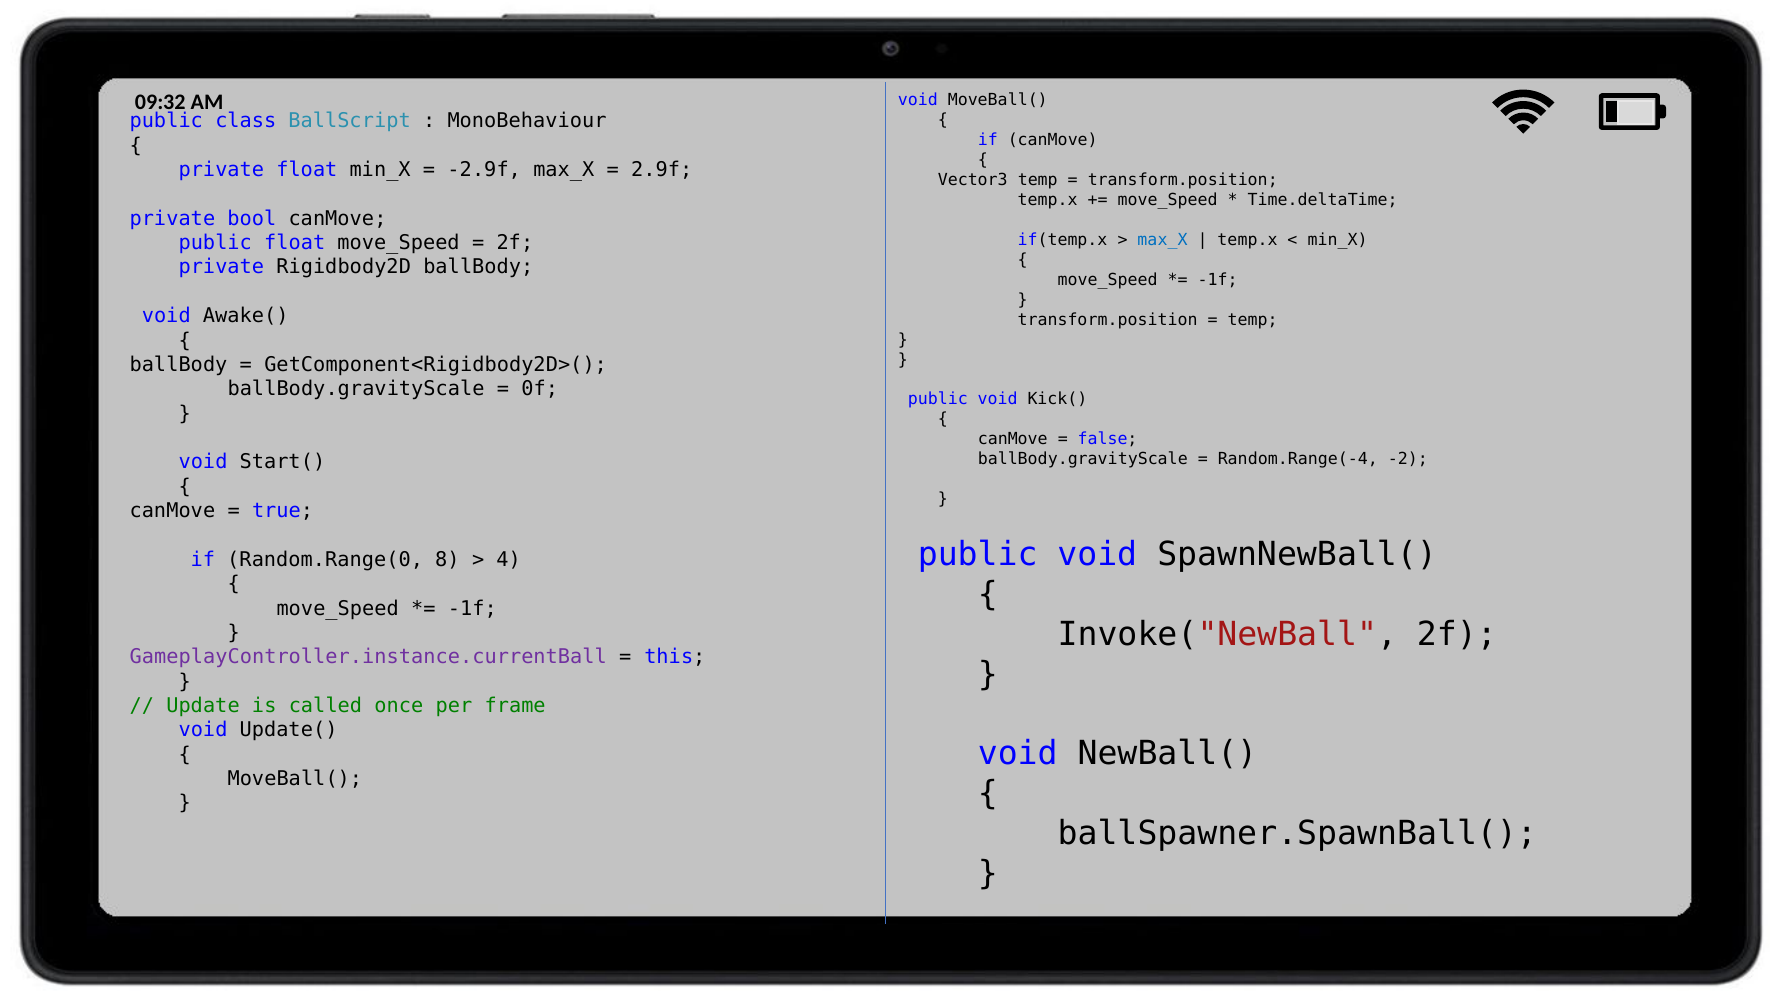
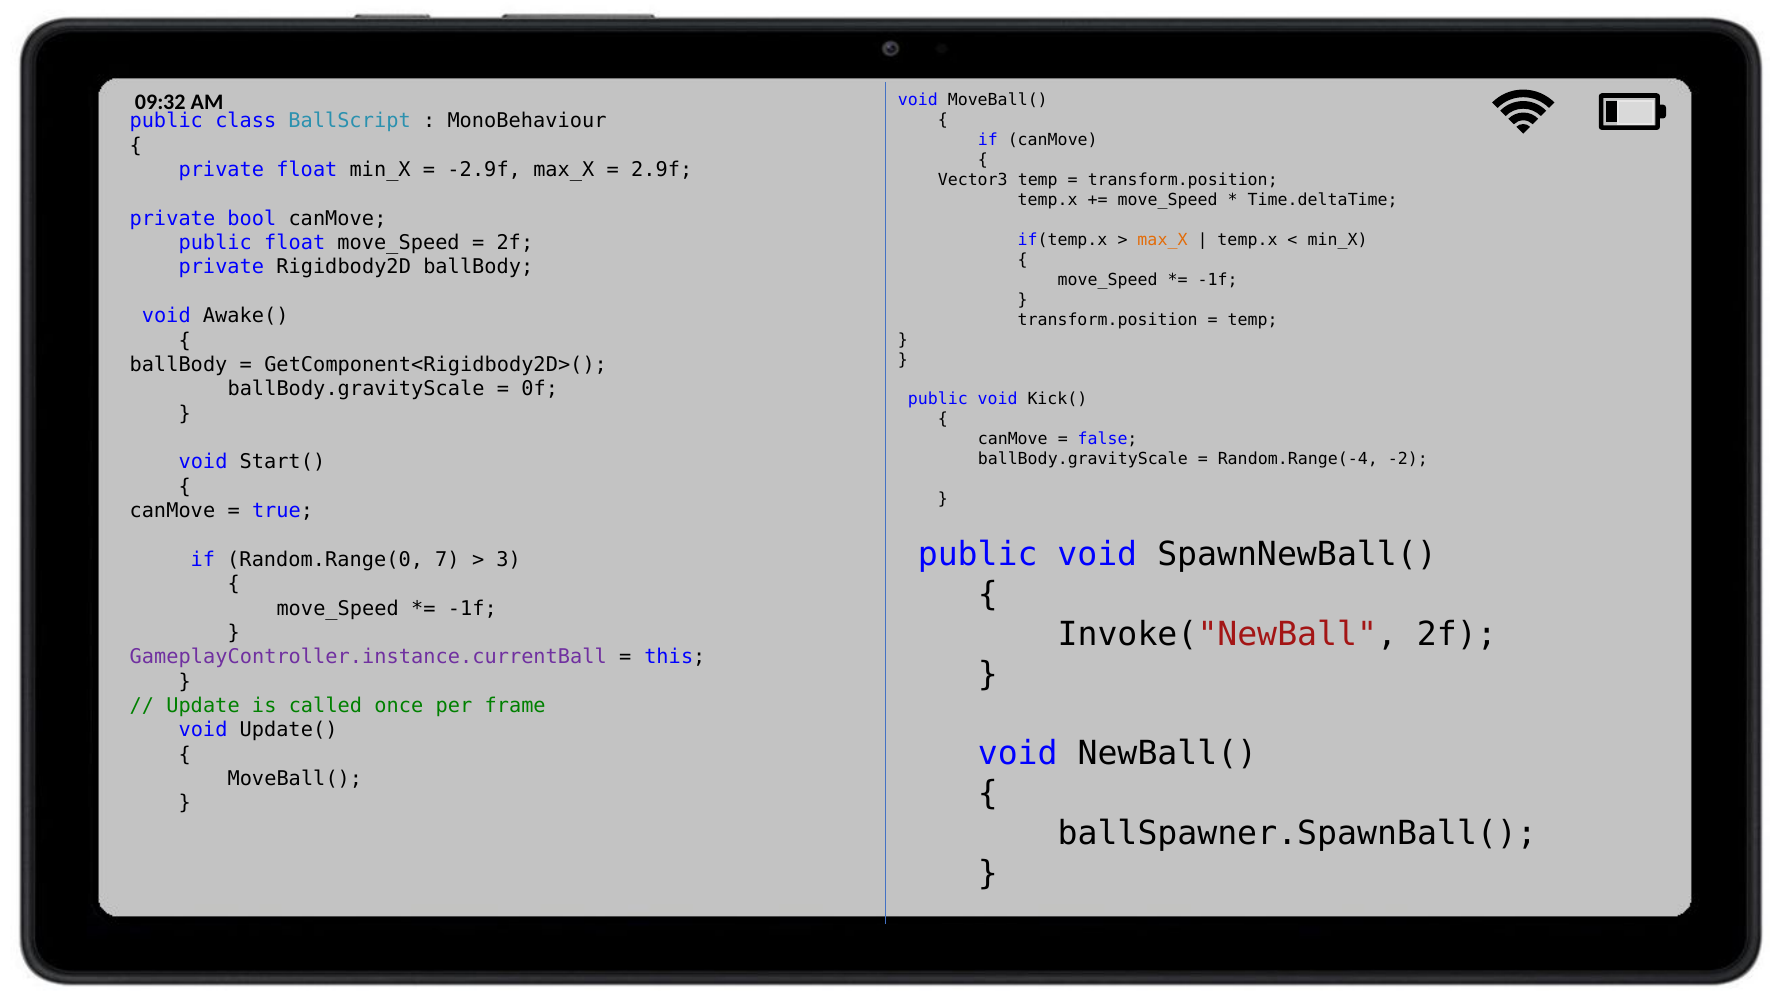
max_X at (1163, 240) colour: blue -> orange
8: 8 -> 7
4: 4 -> 3
